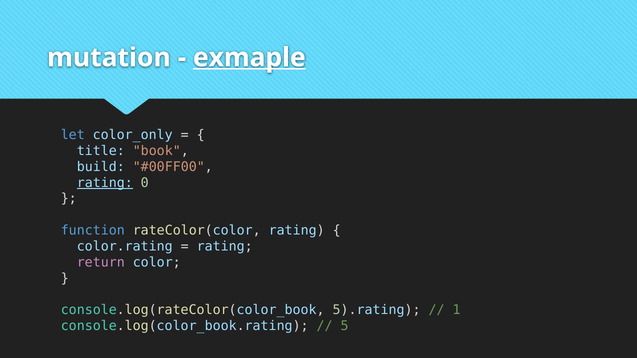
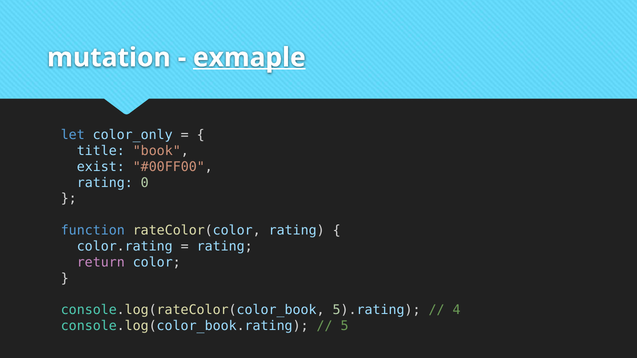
build: build -> exist
rating at (105, 183) underline: present -> none
1: 1 -> 4
